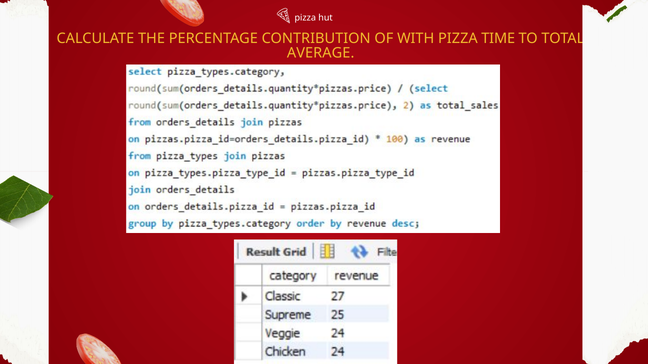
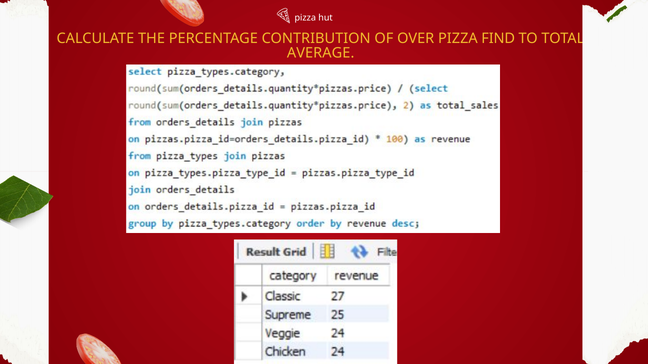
WITH: WITH -> OVER
TIME: TIME -> FIND
